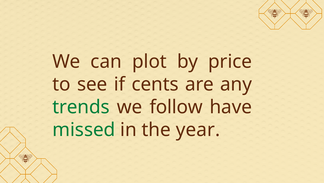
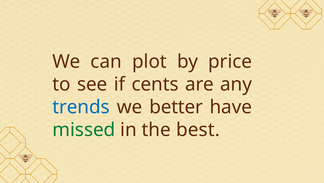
trends colour: green -> blue
follow: follow -> better
year: year -> best
